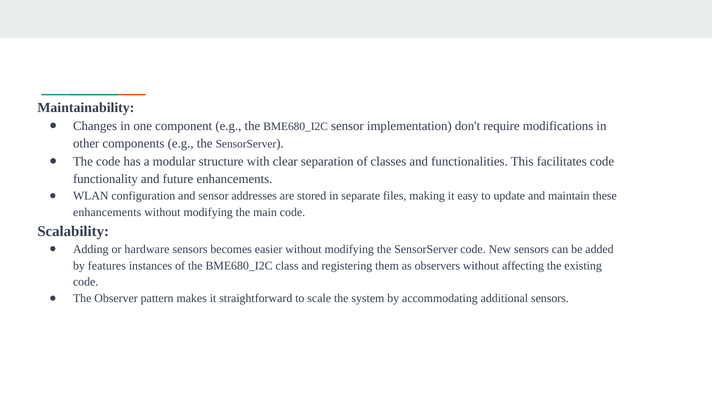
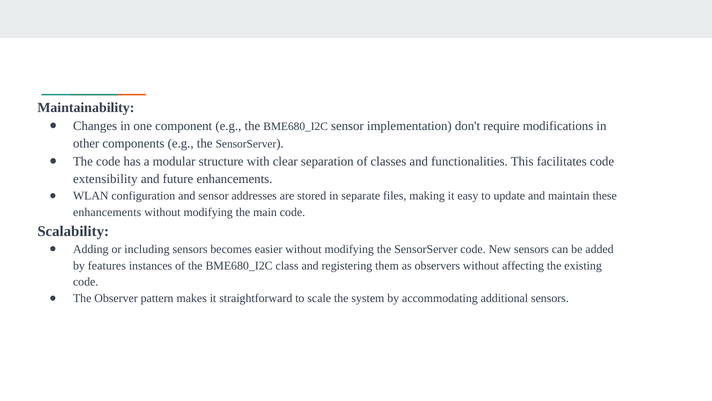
functionality: functionality -> extensibility
hardware: hardware -> including
